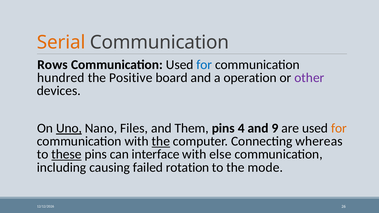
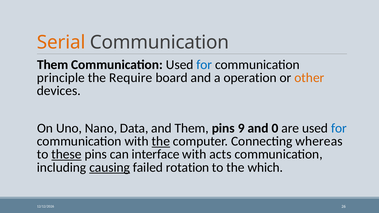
Rows at (53, 65): Rows -> Them
hundred: hundred -> principle
Positive: Positive -> Require
other colour: purple -> orange
Uno underline: present -> none
Files: Files -> Data
4: 4 -> 9
9: 9 -> 0
for at (339, 128) colour: orange -> blue
else: else -> acts
causing underline: none -> present
mode: mode -> which
